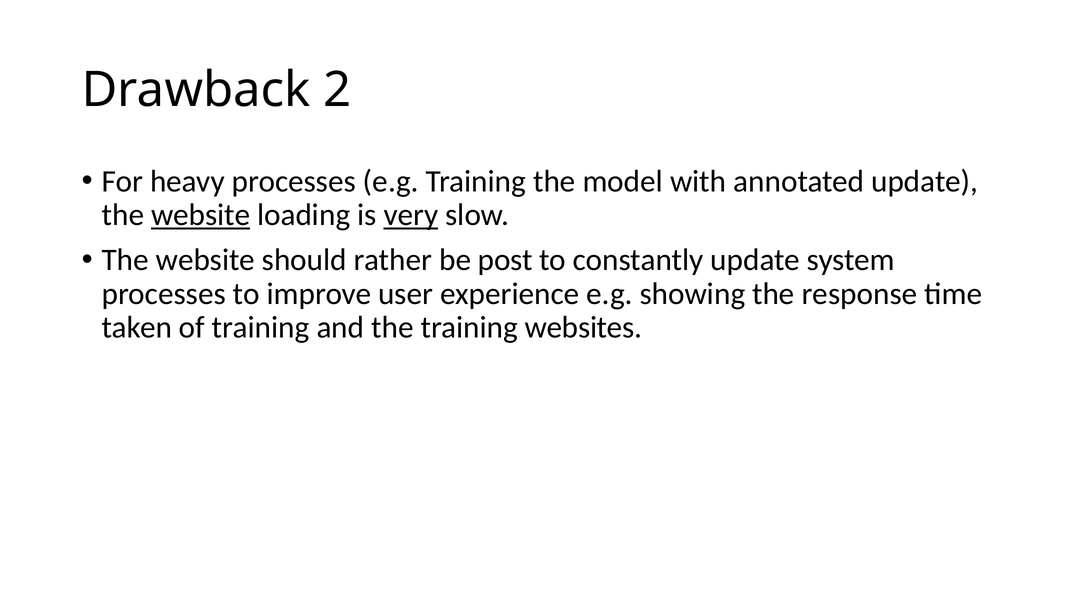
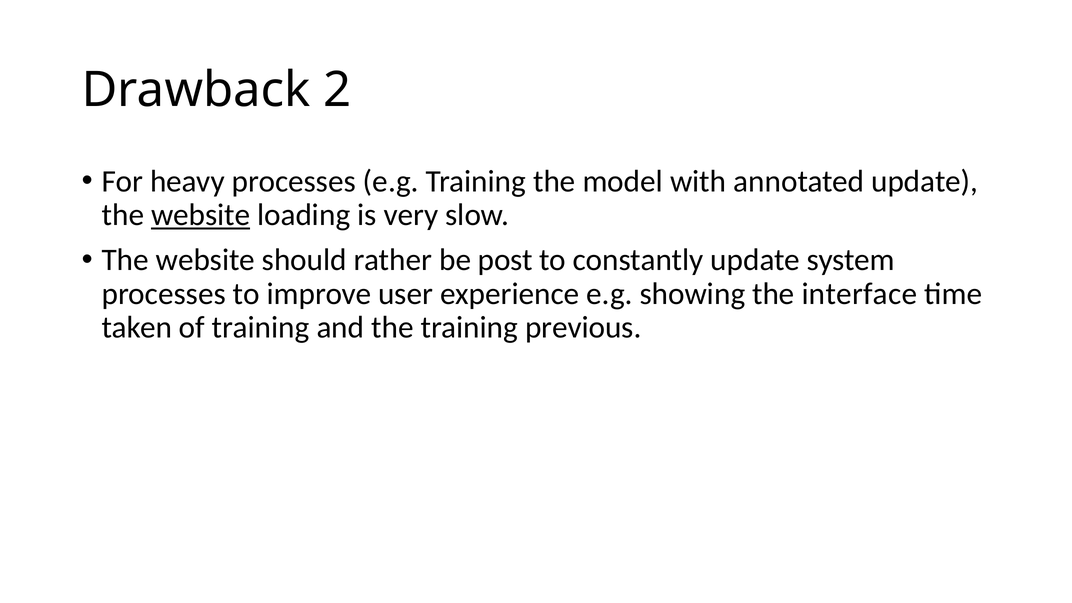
very underline: present -> none
response: response -> interface
websites: websites -> previous
